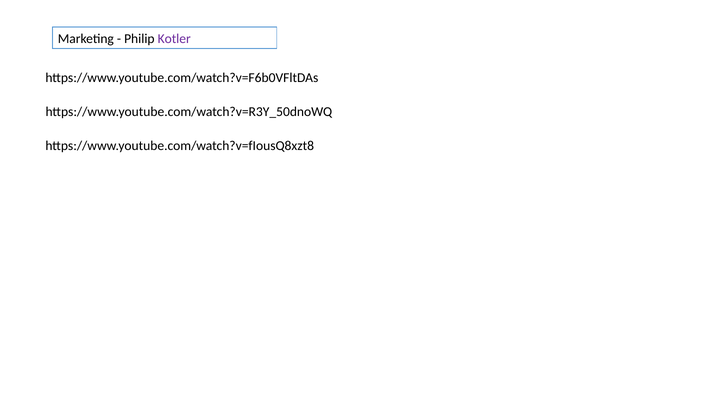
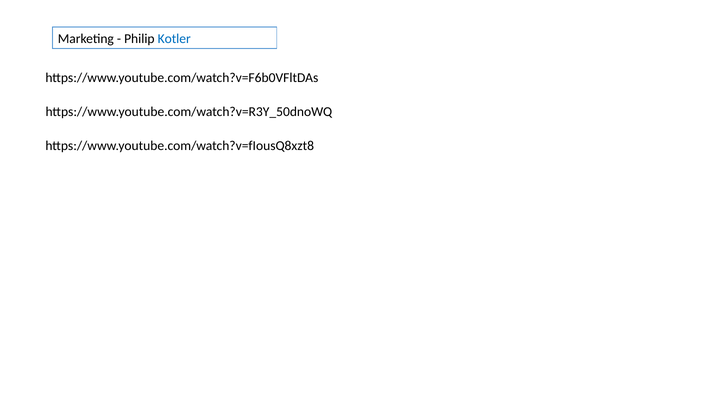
Kotler colour: purple -> blue
